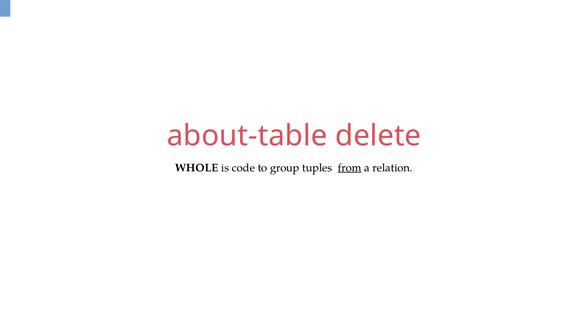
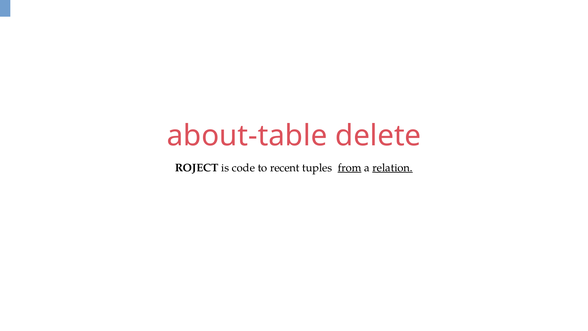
WHOLE: WHOLE -> ROJECT
group: group -> recent
relation underline: none -> present
